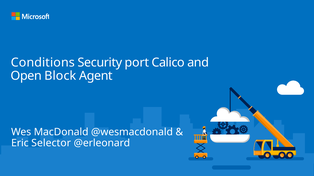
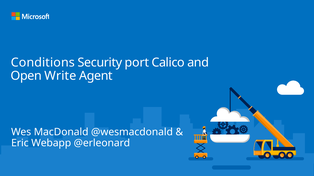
Block: Block -> Write
Selector: Selector -> Webapp
